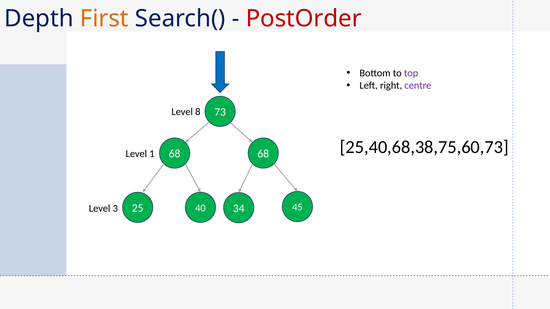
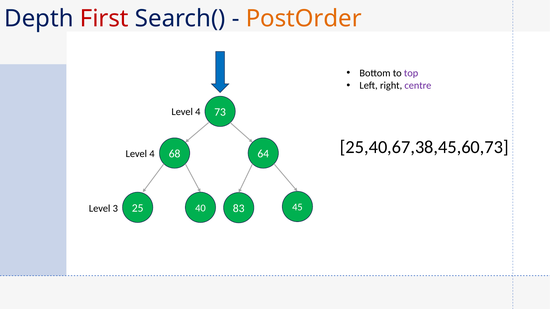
First colour: orange -> red
PostOrder colour: red -> orange
8 at (198, 112): 8 -> 4
25,40,68,38,75,60,73: 25,40,68,38,75,60,73 -> 25,40,67,38,45,60,73
68 68: 68 -> 64
1 at (152, 154): 1 -> 4
34: 34 -> 83
